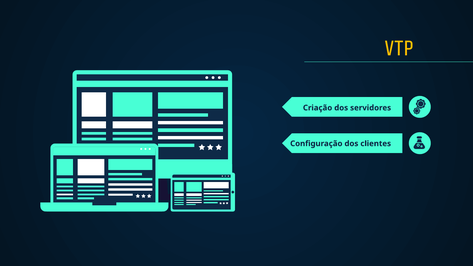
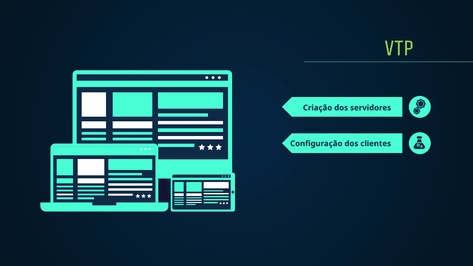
VTP colour: yellow -> light green
